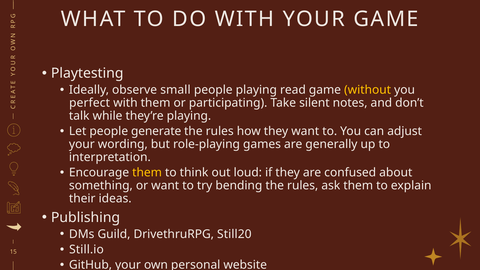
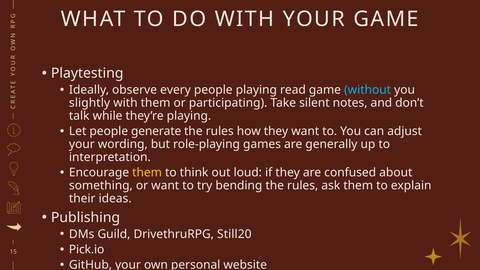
small: small -> every
without colour: yellow -> light blue
perfect: perfect -> slightly
Still.io: Still.io -> Pick.io
